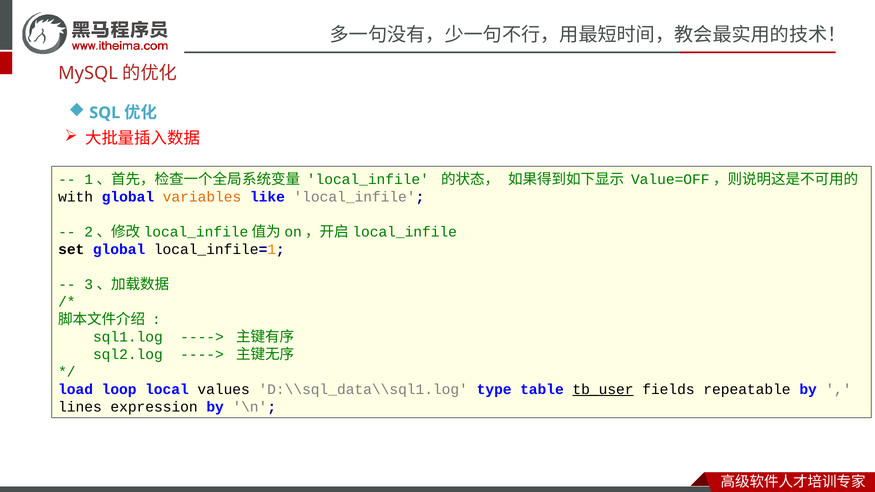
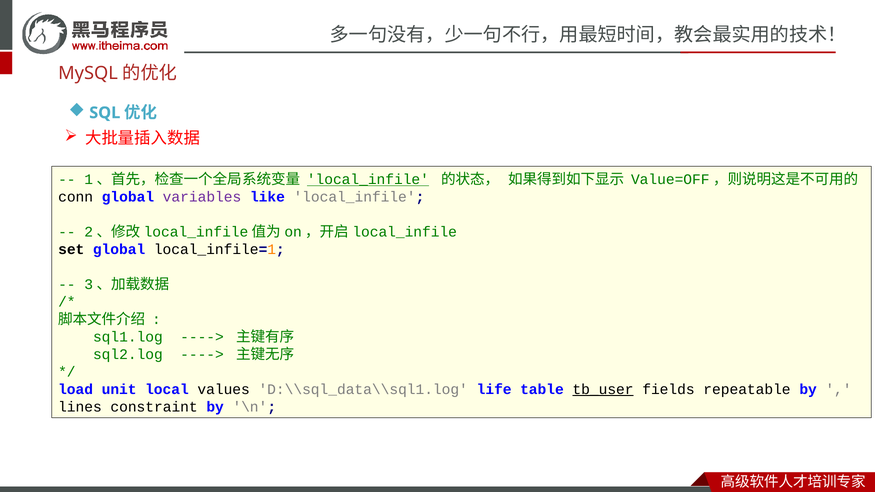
local_infile at (368, 180) underline: none -> present
with: with -> conn
variables colour: orange -> purple
loop: loop -> unit
type: type -> life
expression: expression -> constraint
